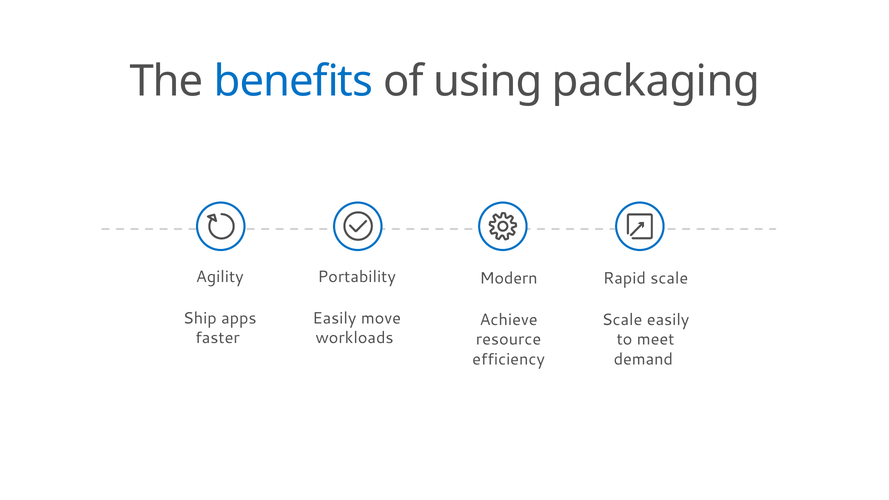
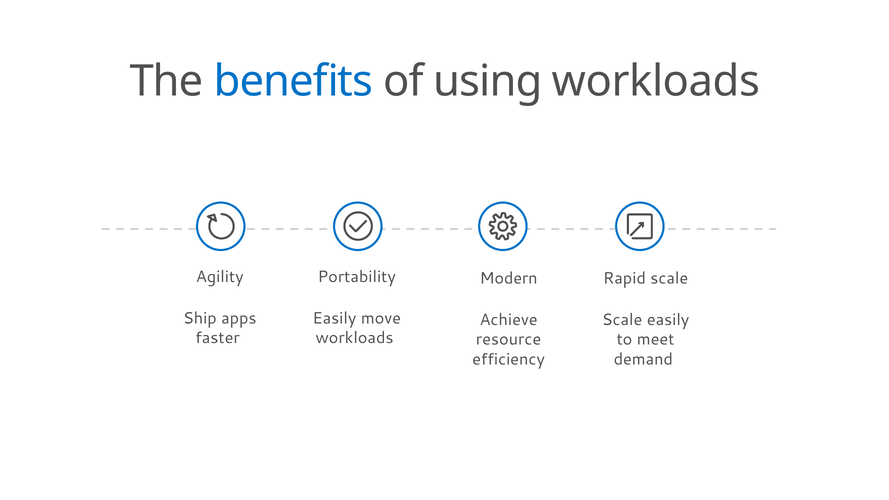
using packaging: packaging -> workloads
